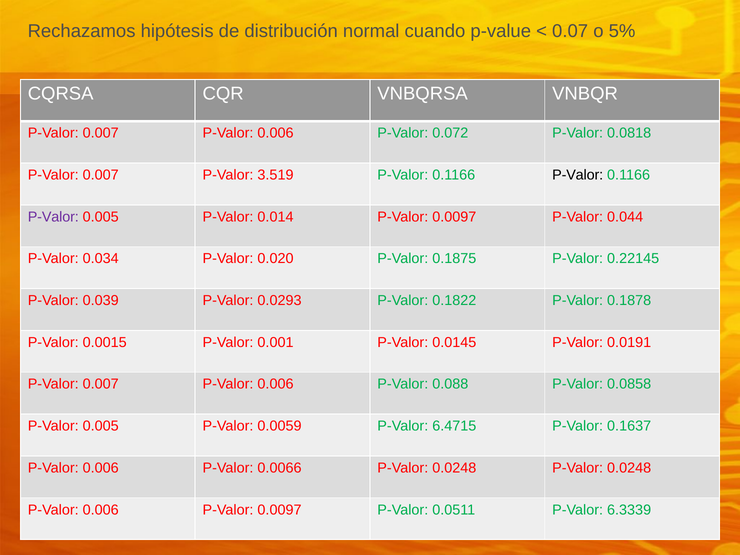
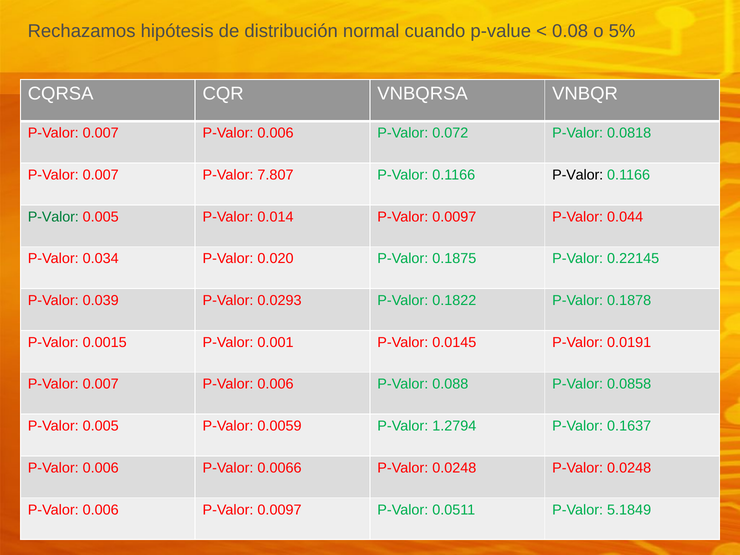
0.07: 0.07 -> 0.08
3.519: 3.519 -> 7.807
P-Valor at (53, 217) colour: purple -> green
6.4715: 6.4715 -> 1.2794
6.3339: 6.3339 -> 5.1849
